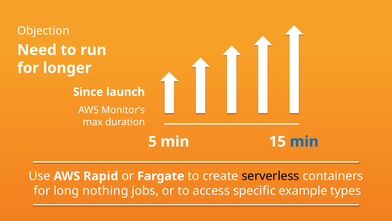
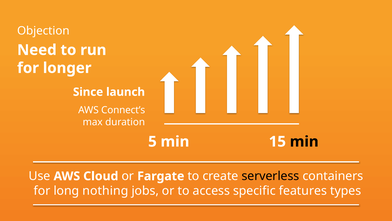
Monitor’s: Monitor’s -> Connect’s
min at (304, 141) colour: blue -> black
Rapid: Rapid -> Cloud
example: example -> features
